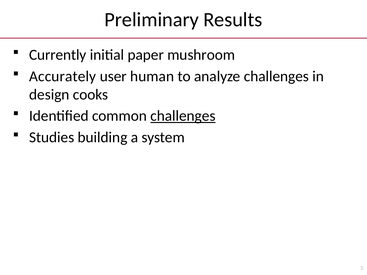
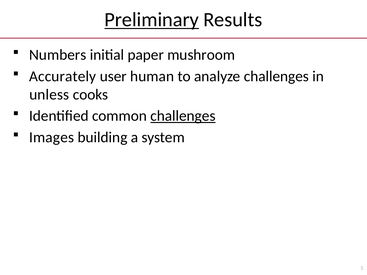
Preliminary underline: none -> present
Currently: Currently -> Numbers
design: design -> unless
Studies: Studies -> Images
